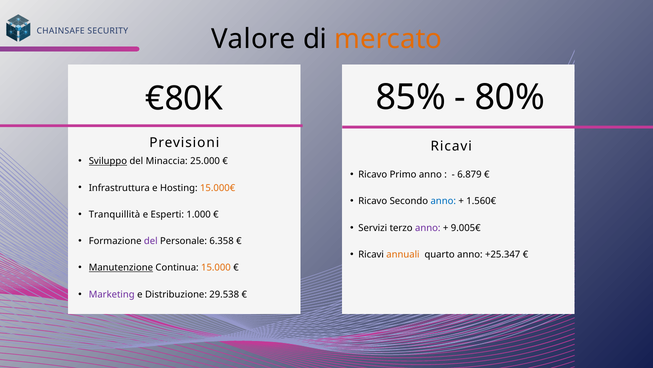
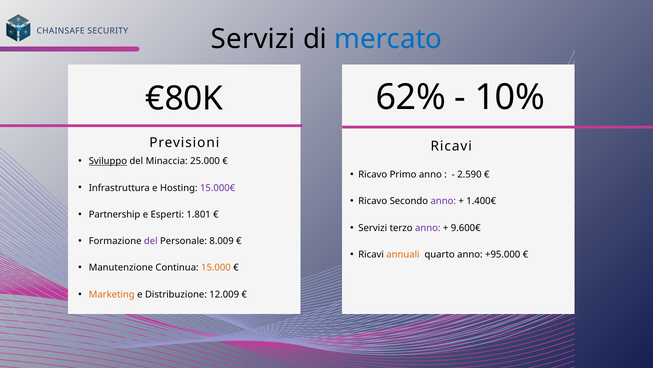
SECURITY Valore: Valore -> Servizi
mercato colour: orange -> blue
85%: 85% -> 62%
80%: 80% -> 10%
6.879: 6.879 -> 2.590
15.000€ colour: orange -> purple
anno at (443, 201) colour: blue -> purple
1.560€: 1.560€ -> 1.400€
Tranquillità: Tranquillità -> Partnership
1.000: 1.000 -> 1.801
9.005€: 9.005€ -> 9.600€
6.358: 6.358 -> 8.009
+25.347: +25.347 -> +95.000
Manutenzione underline: present -> none
Marketing colour: purple -> orange
29.538: 29.538 -> 12.009
